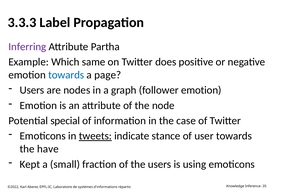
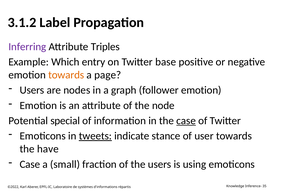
3.3.3: 3.3.3 -> 3.1.2
Partha: Partha -> Triples
same: same -> entry
does: does -> base
towards at (66, 75) colour: blue -> orange
case at (186, 121) underline: none -> present
Kept at (30, 164): Kept -> Case
